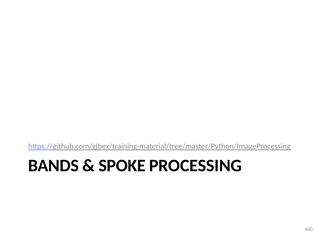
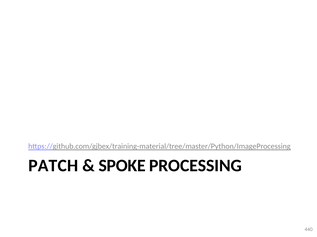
BANDS: BANDS -> PATCH
